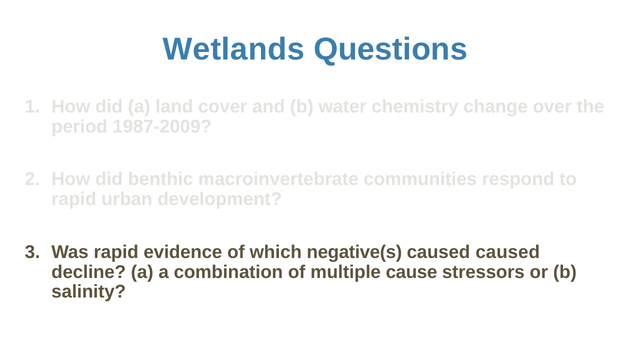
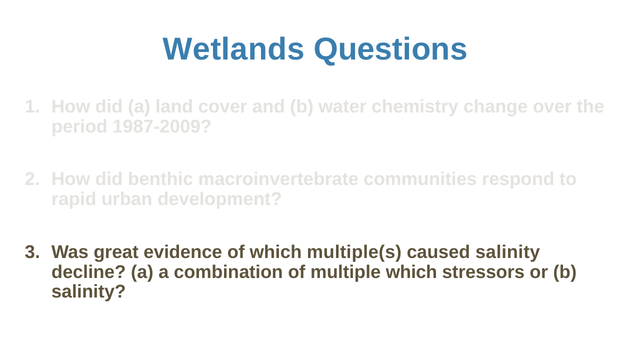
Was rapid: rapid -> great
negative(s: negative(s -> multiple(s
caused caused: caused -> salinity
multiple cause: cause -> which
